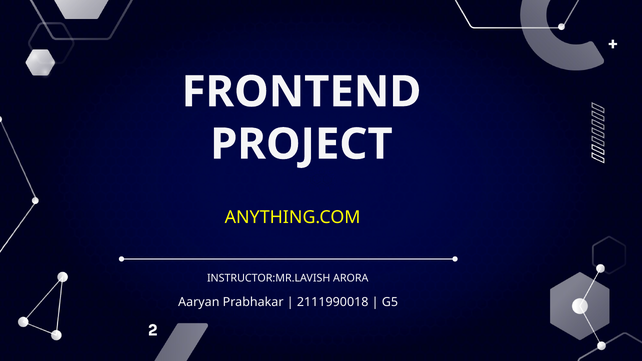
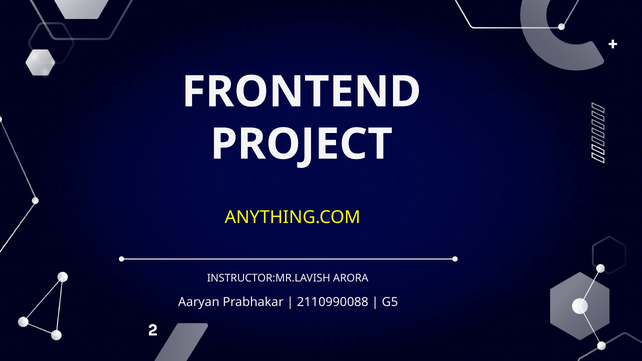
2111990018: 2111990018 -> 2110990088
